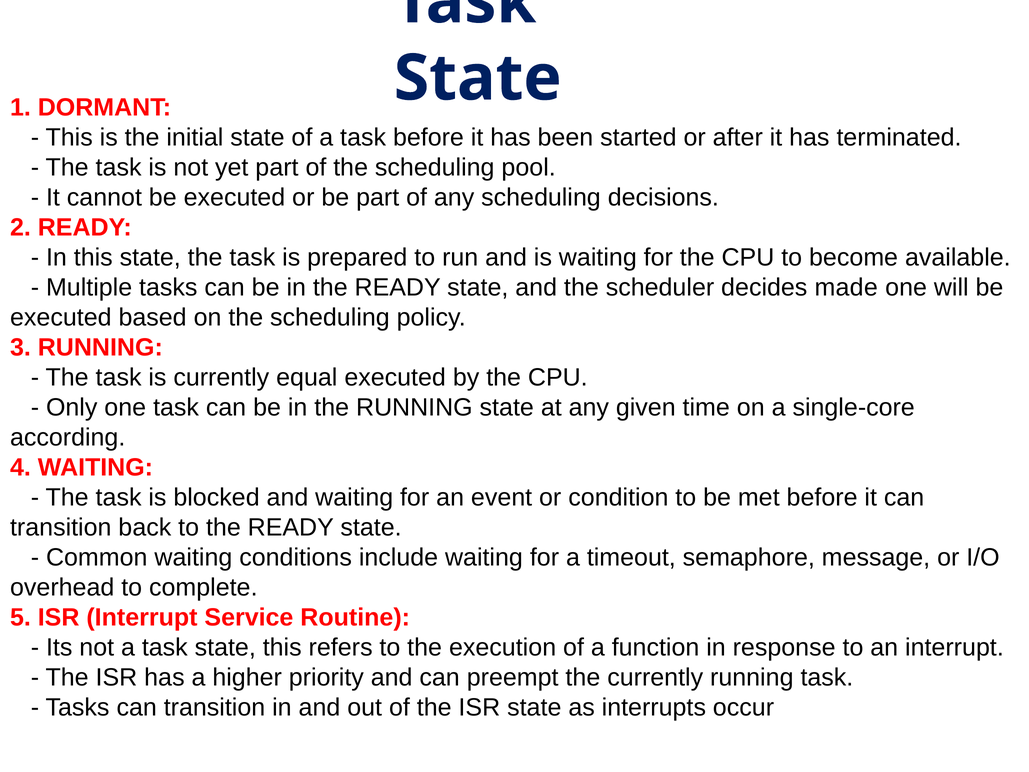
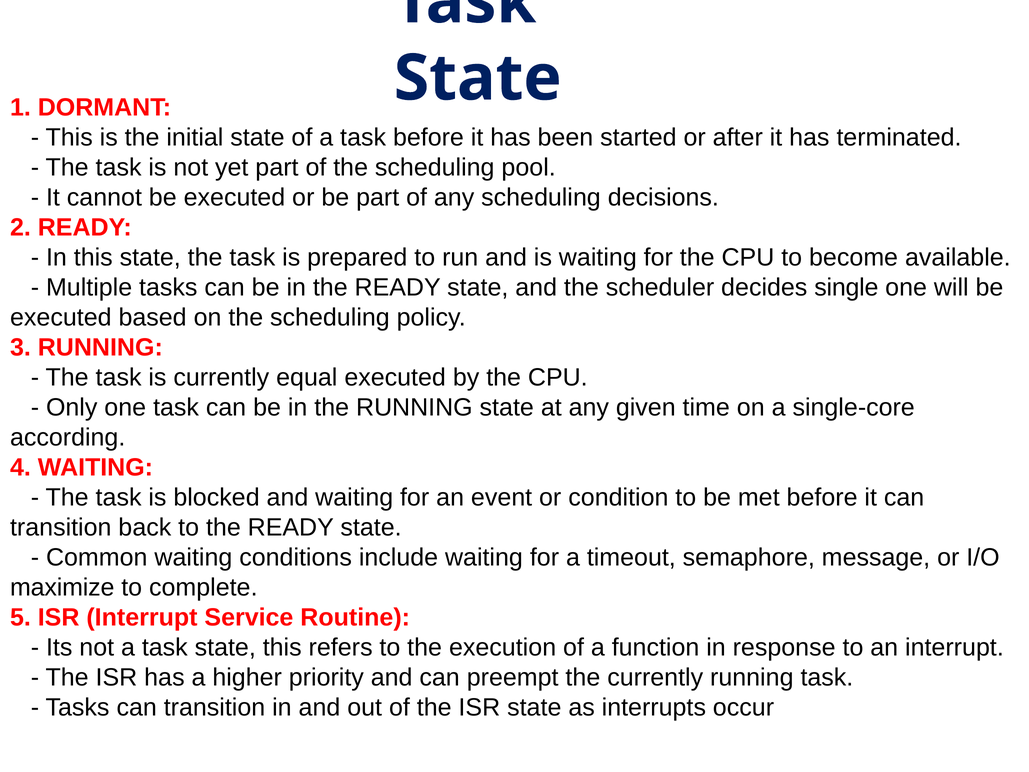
made: made -> single
overhead: overhead -> maximize
